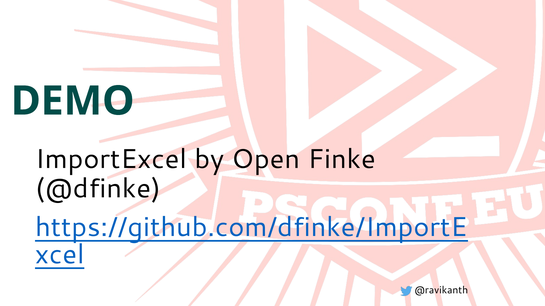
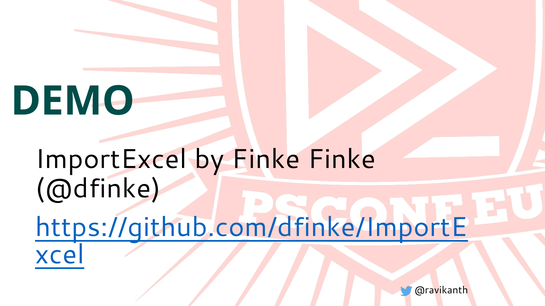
by Open: Open -> Finke
